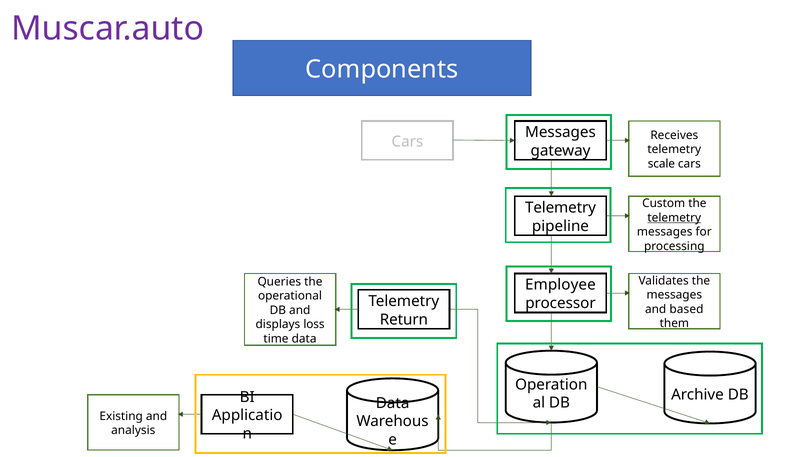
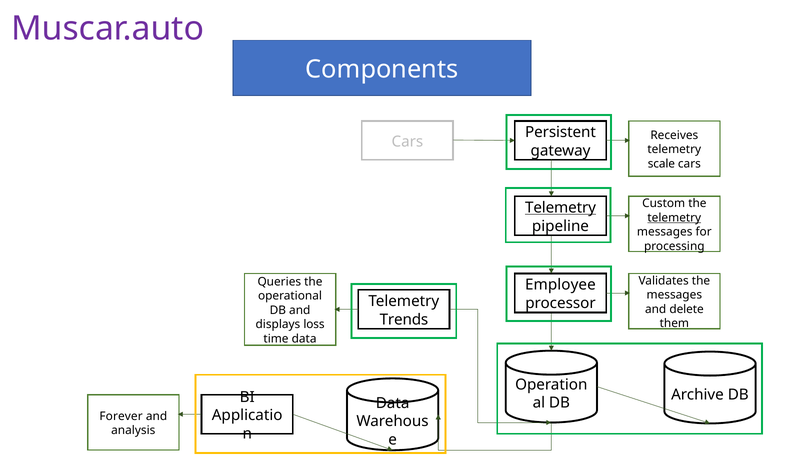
Messages at (560, 132): Messages -> Persistent
Telemetry at (561, 208) underline: none -> present
based: based -> delete
Return: Return -> Trends
Existing: Existing -> Forever
